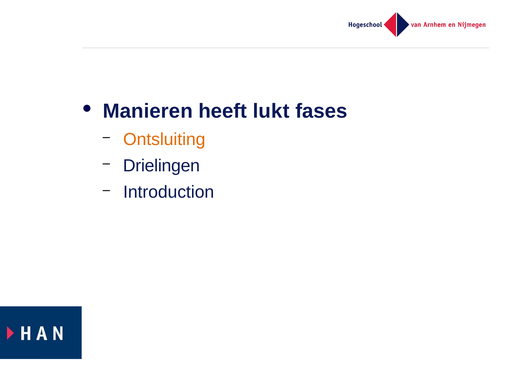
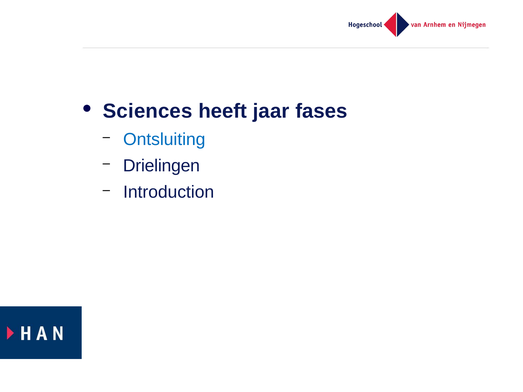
Manieren: Manieren -> Sciences
lukt: lukt -> jaar
Ontsluiting colour: orange -> blue
